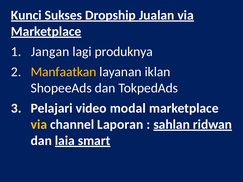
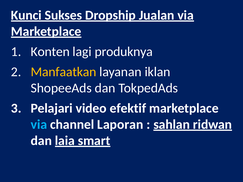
Jangan: Jangan -> Konten
modal: modal -> efektif
via at (39, 125) colour: yellow -> light blue
